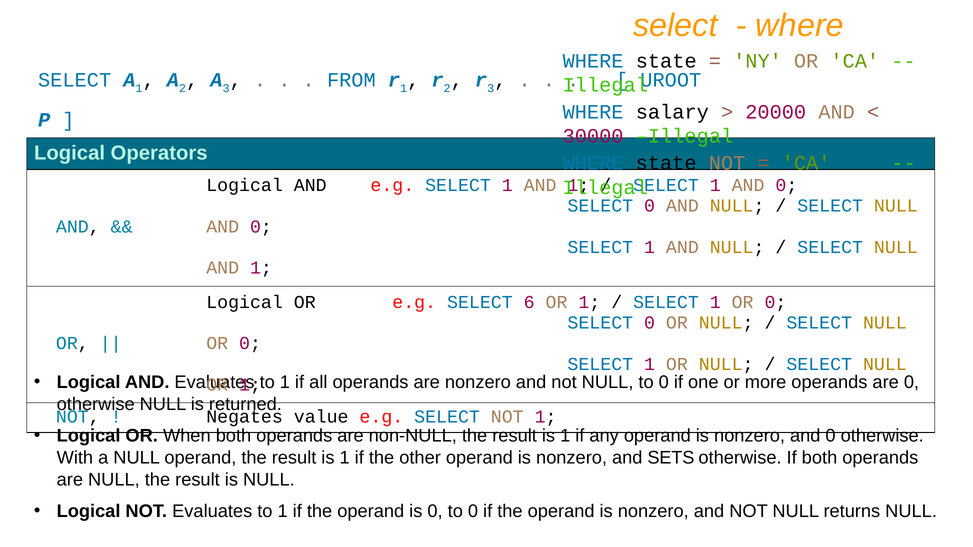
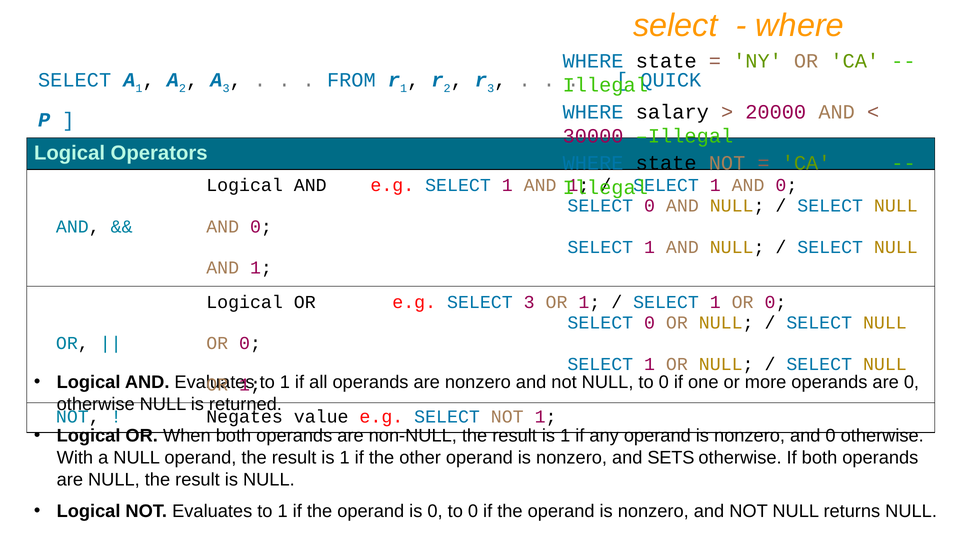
UROOT: UROOT -> QUICK
SELECT 6: 6 -> 3
